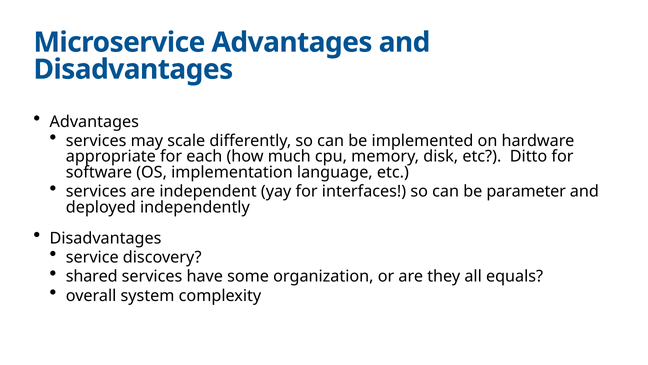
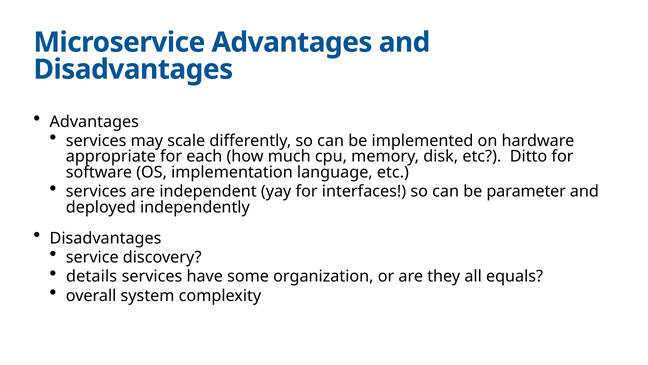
shared: shared -> details
